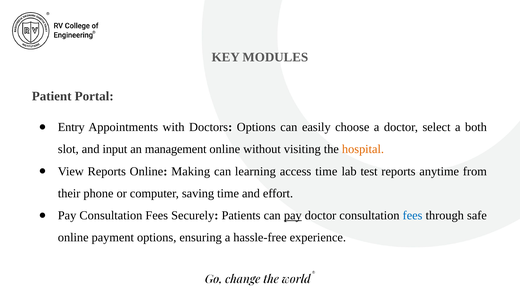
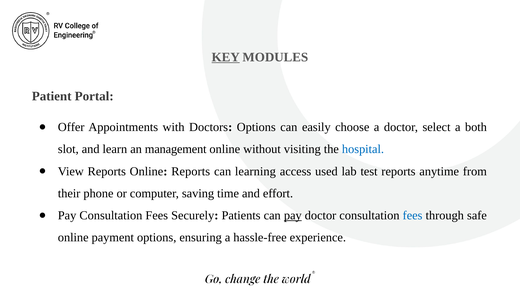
KEY underline: none -> present
Entry: Entry -> Offer
input: input -> learn
hospital colour: orange -> blue
Online Making: Making -> Reports
access time: time -> used
